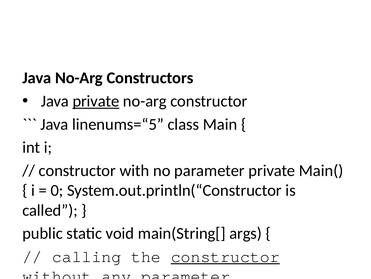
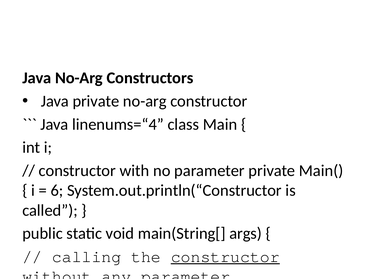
private at (96, 101) underline: present -> none
linenums=“5: linenums=“5 -> linenums=“4
0: 0 -> 6
